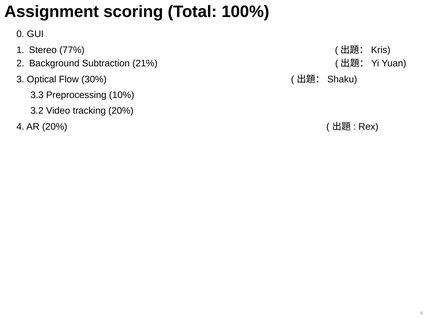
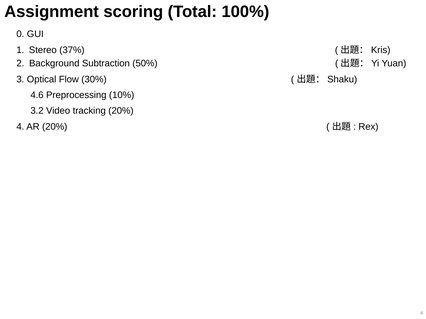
77%: 77% -> 37%
21%: 21% -> 50%
3.3: 3.3 -> 4.6
